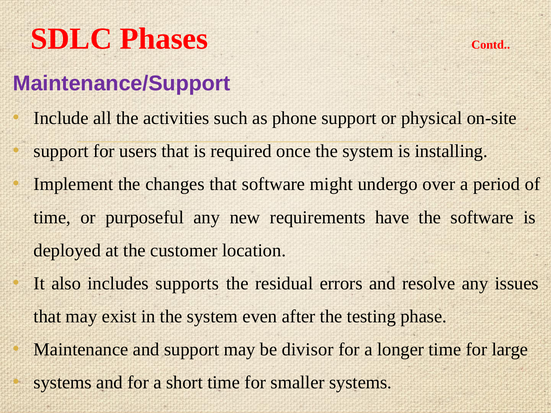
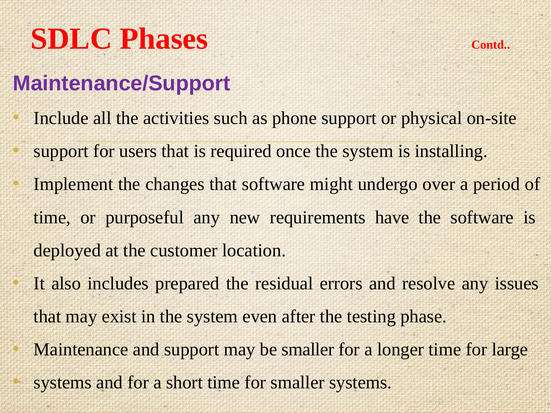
supports: supports -> prepared
be divisor: divisor -> smaller
